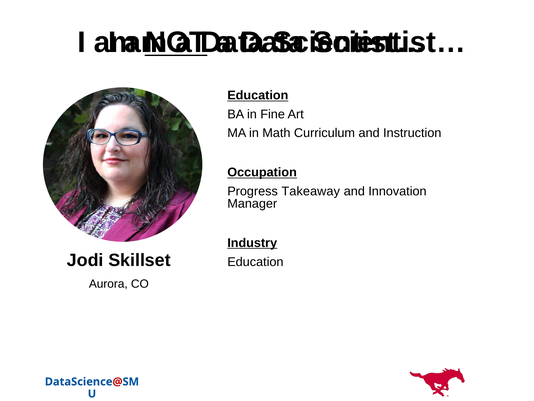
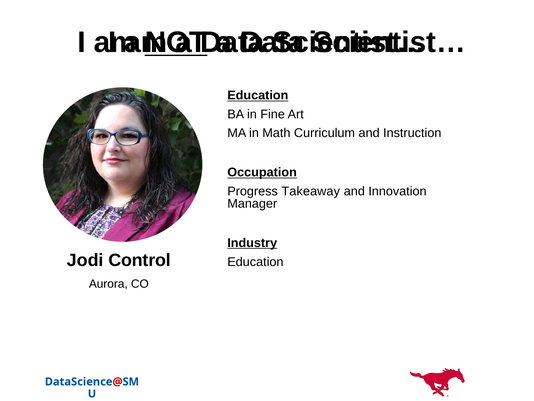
Skillset: Skillset -> Control
